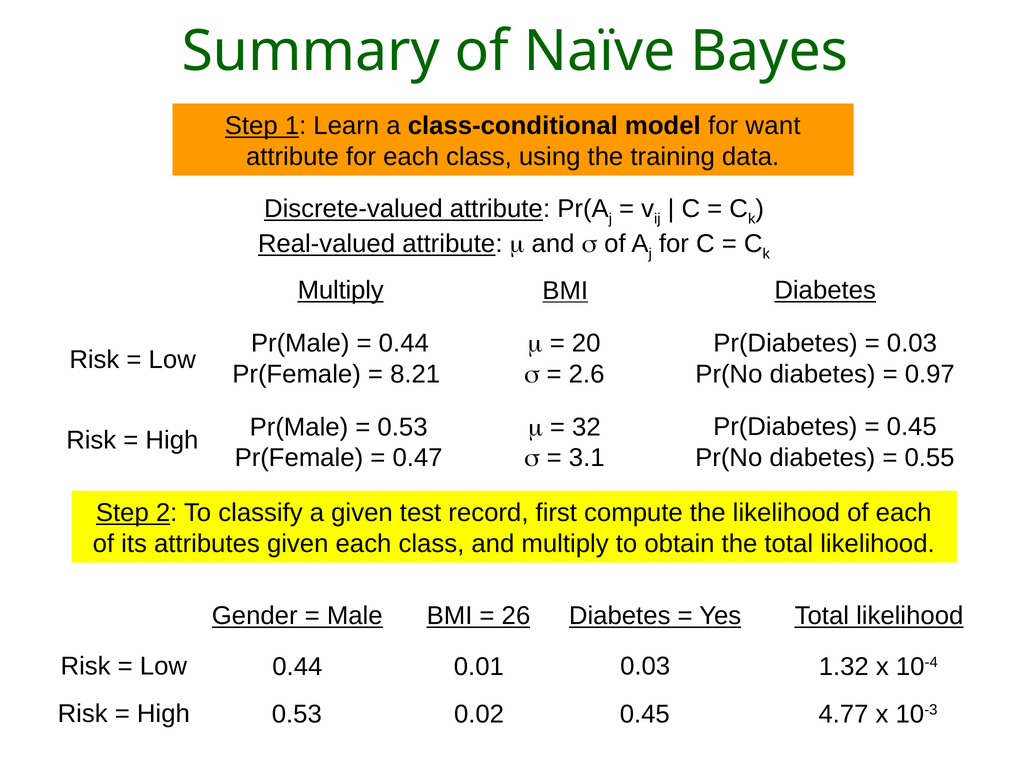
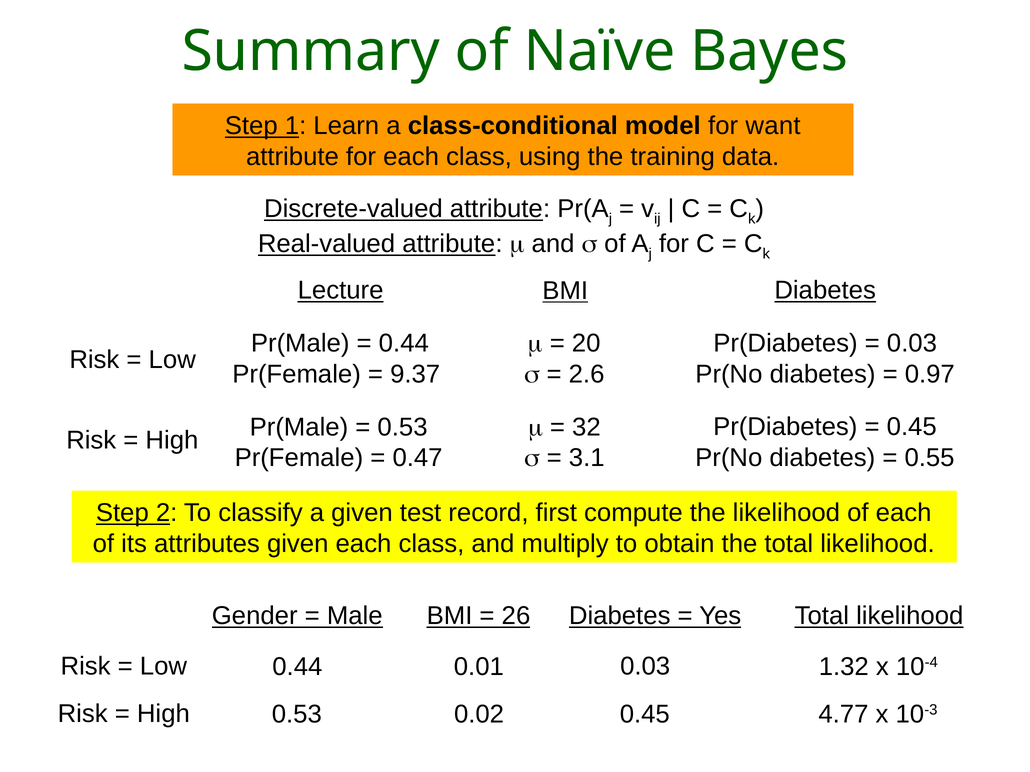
Multiply at (341, 291): Multiply -> Lecture
8.21: 8.21 -> 9.37
